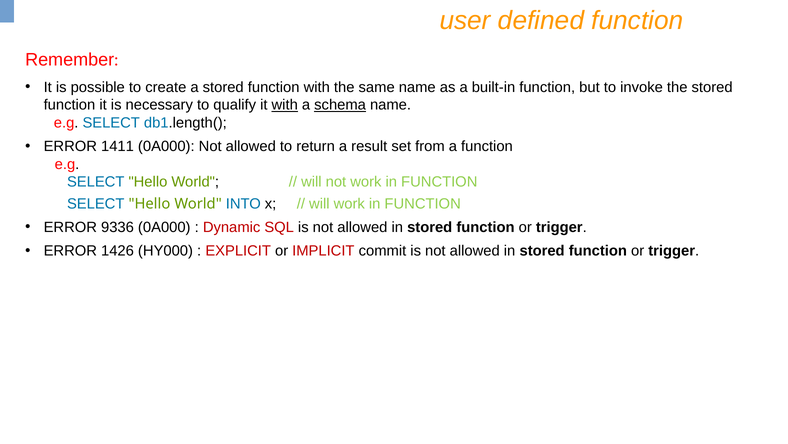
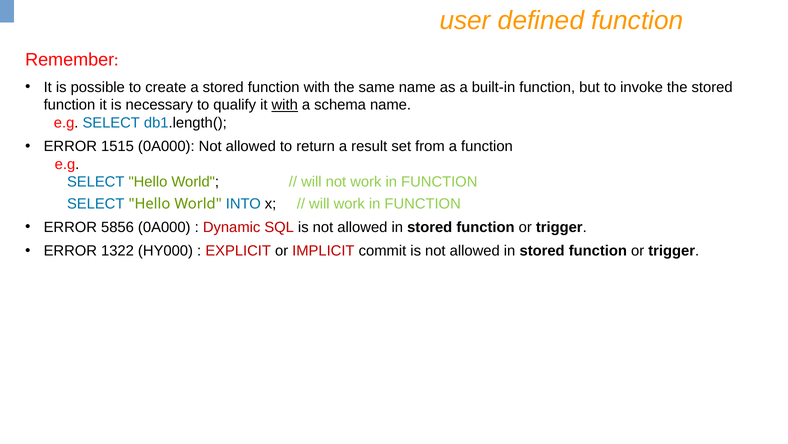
schema underline: present -> none
1411: 1411 -> 1515
9336: 9336 -> 5856
1426: 1426 -> 1322
